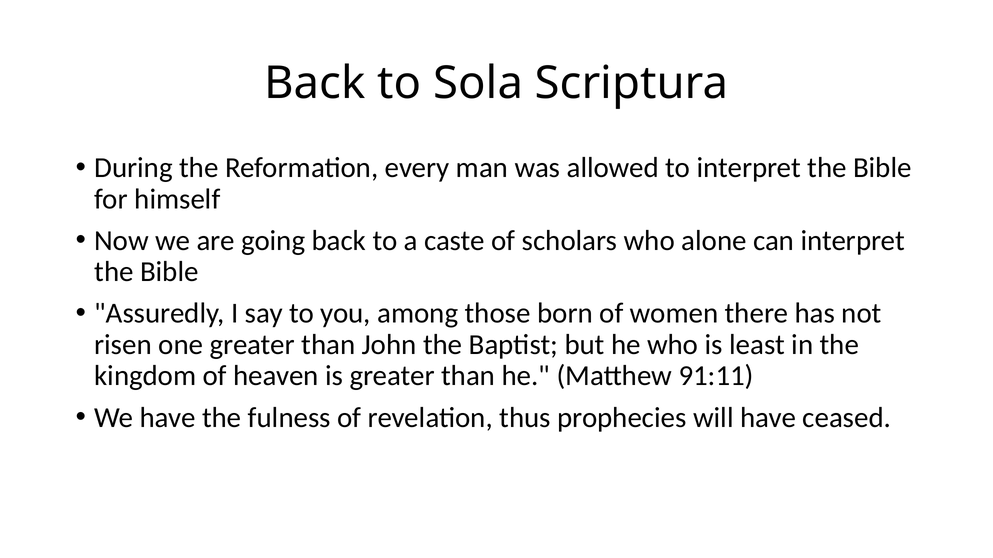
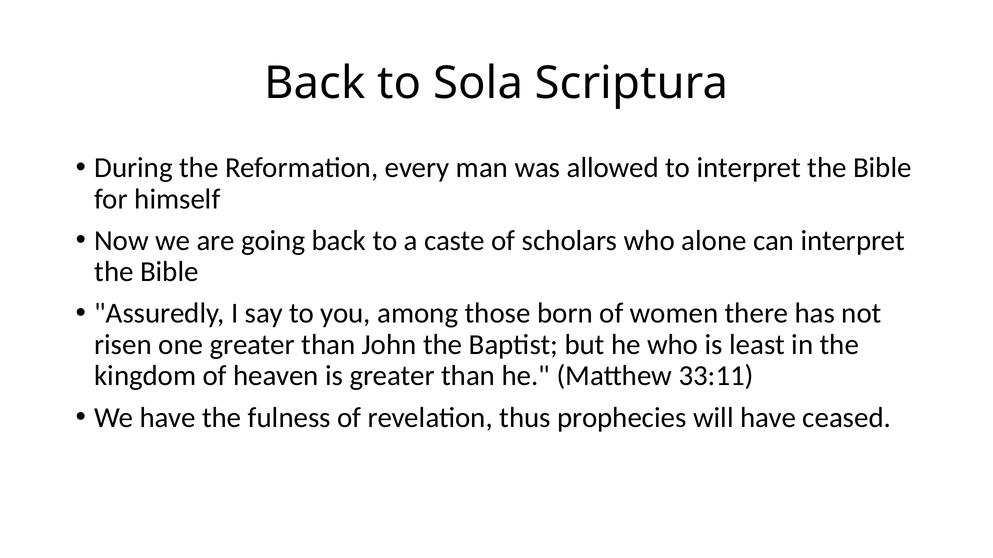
91:11: 91:11 -> 33:11
